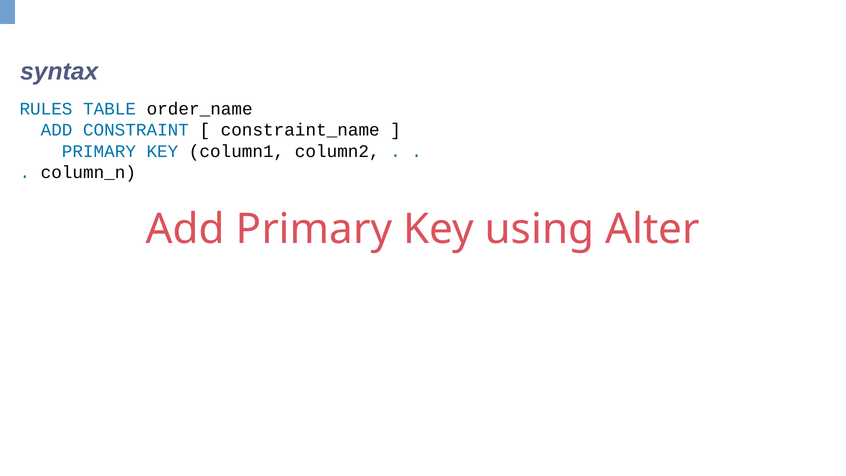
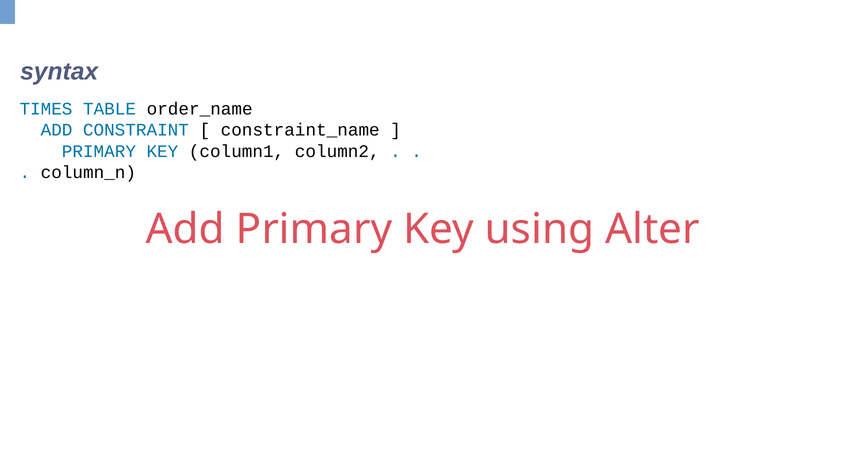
RULES: RULES -> TIMES
